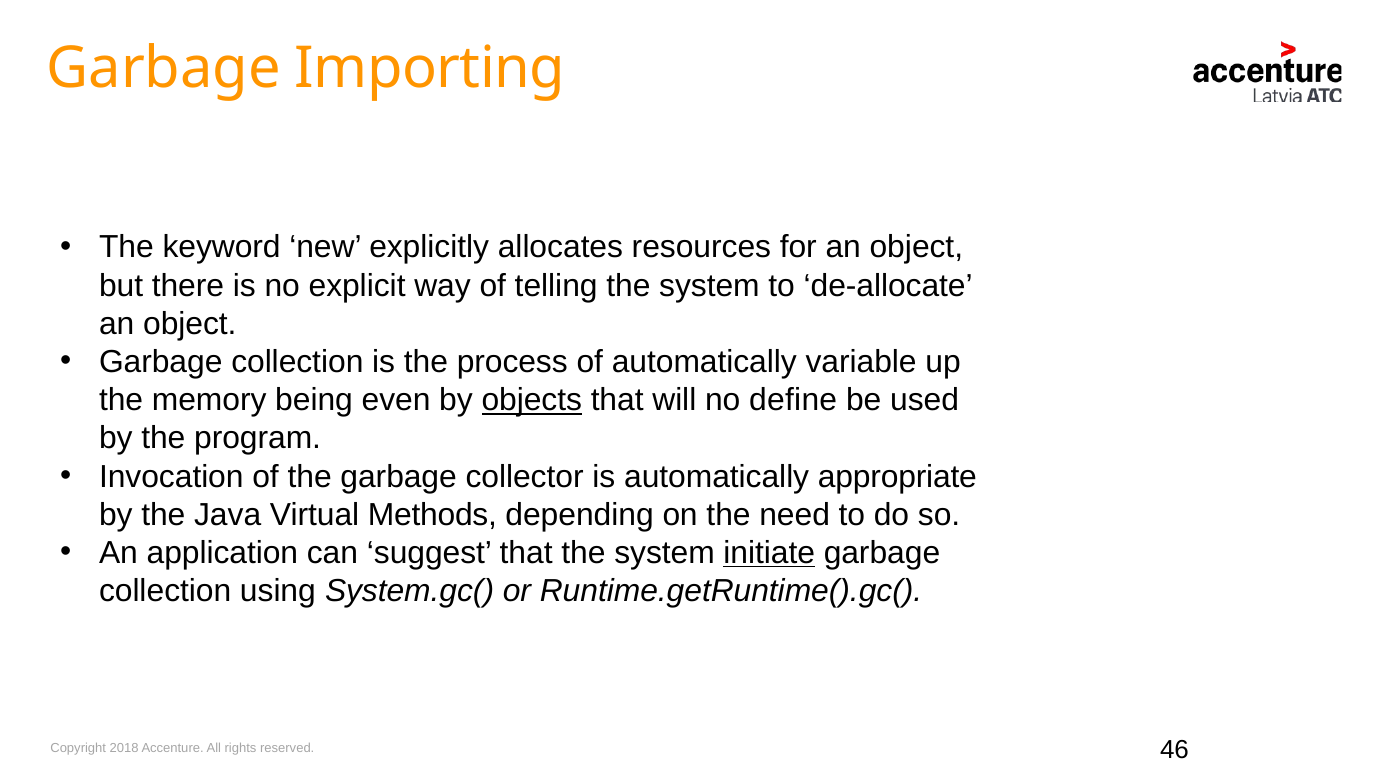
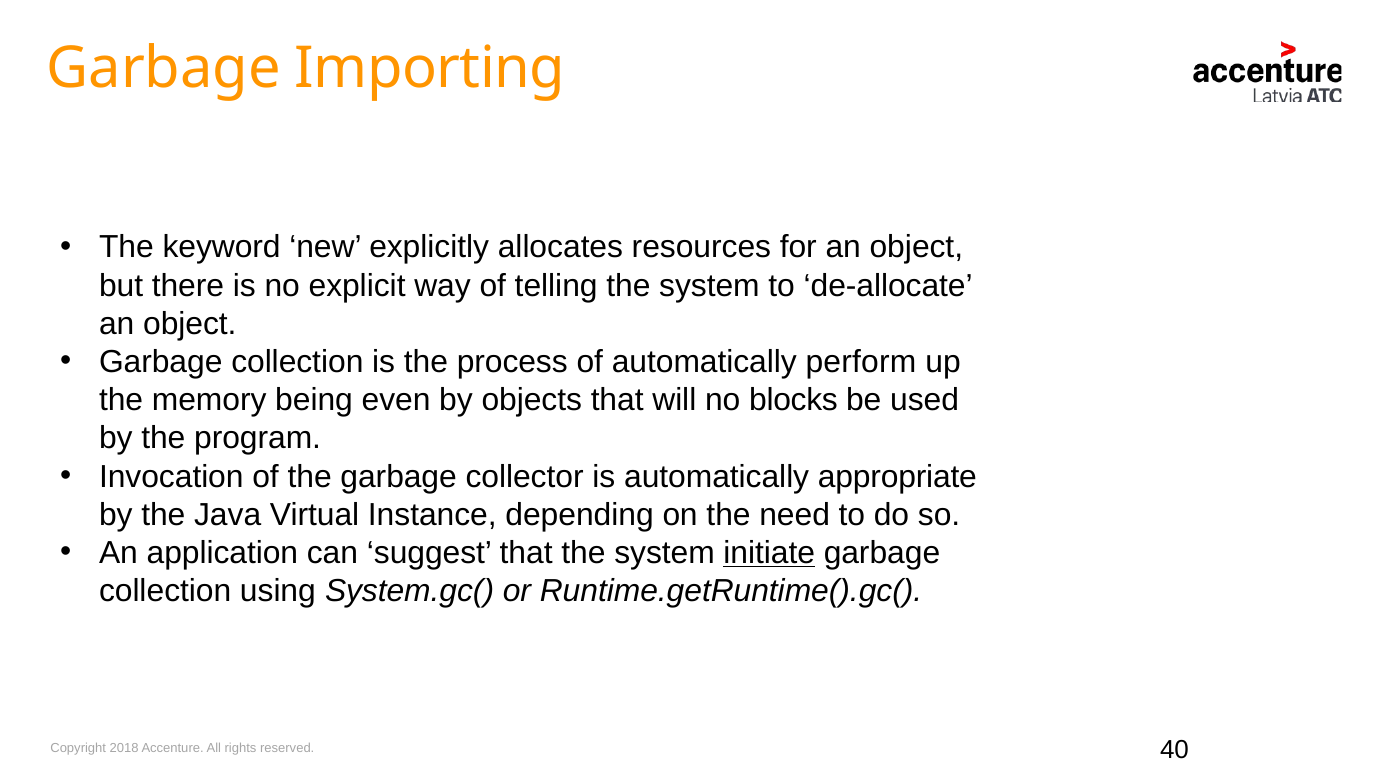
variable: variable -> perform
objects underline: present -> none
define: define -> blocks
Methods: Methods -> Instance
46: 46 -> 40
